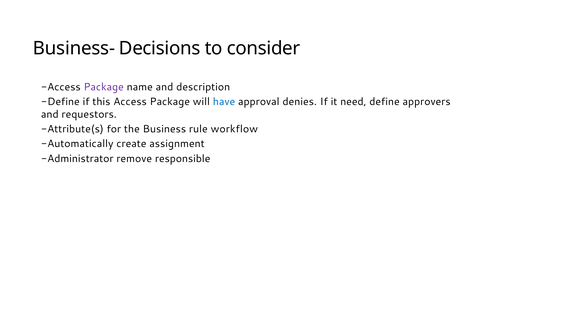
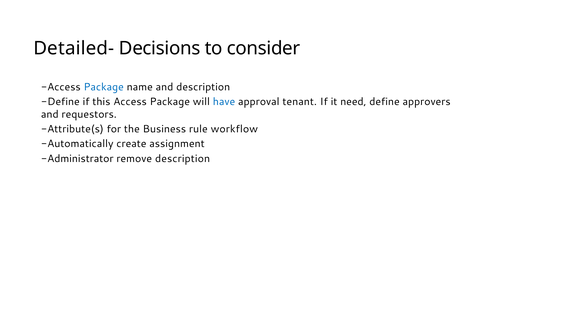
Business-: Business- -> Detailed-
Package at (104, 87) colour: purple -> blue
denies: denies -> tenant
remove responsible: responsible -> description
